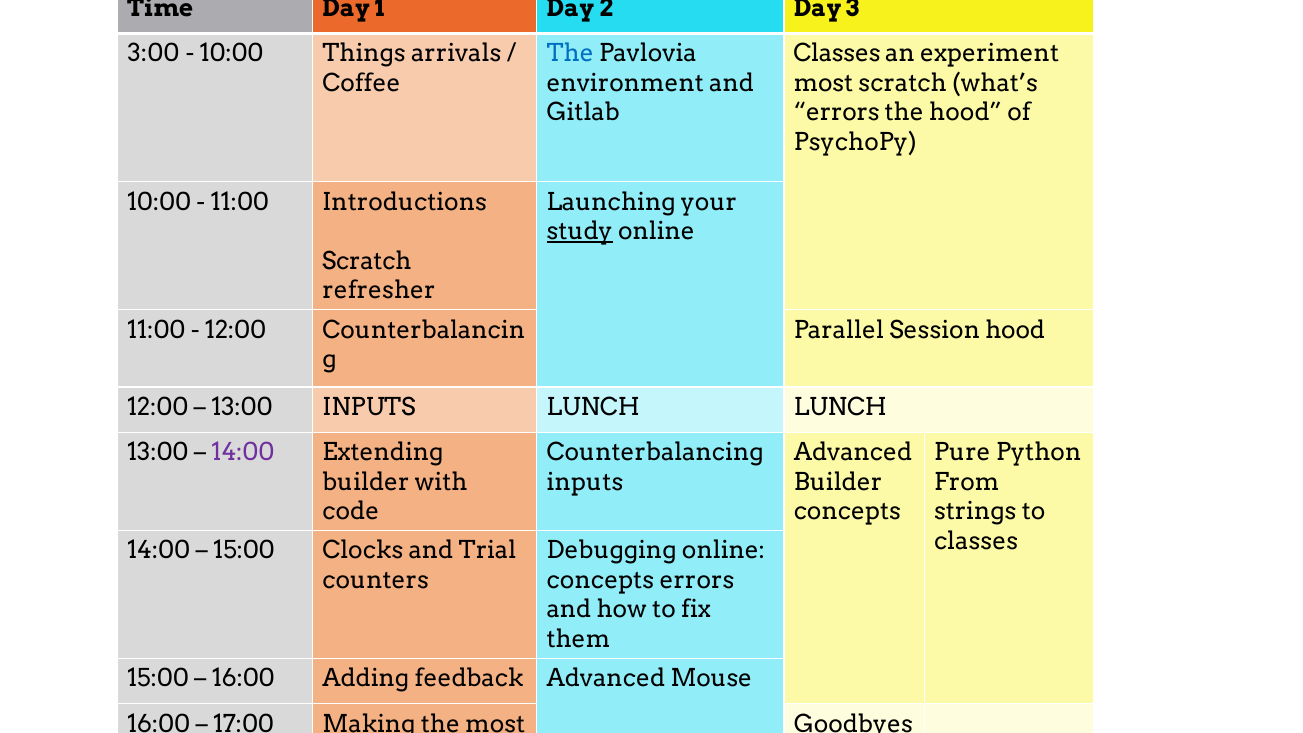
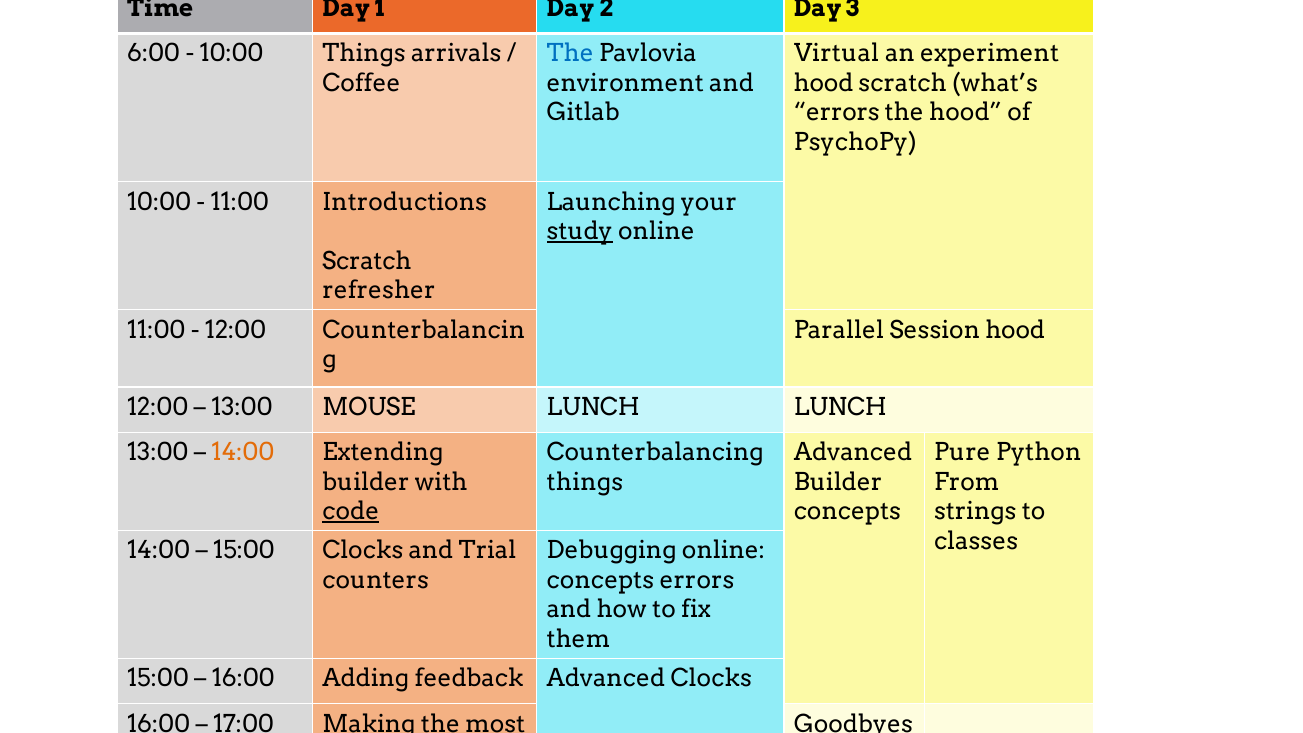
3:00: 3:00 -> 6:00
Classes at (837, 54): Classes -> Virtual
most at (824, 83): most -> hood
13:00 INPUTS: INPUTS -> MOUSE
14:00 at (243, 452) colour: purple -> orange
inputs at (585, 482): inputs -> things
code underline: none -> present
Advanced Mouse: Mouse -> Clocks
